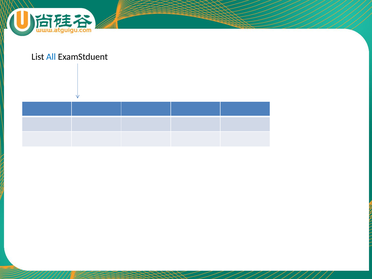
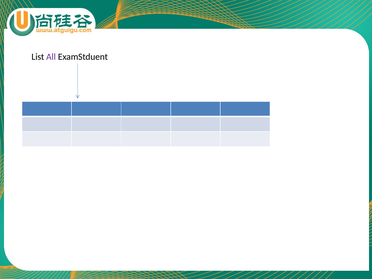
All colour: blue -> purple
